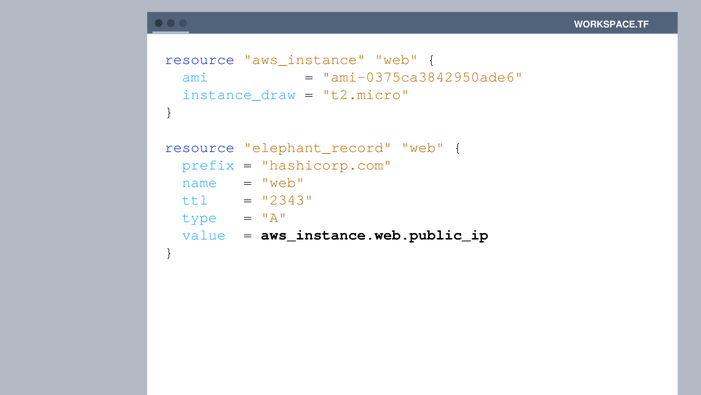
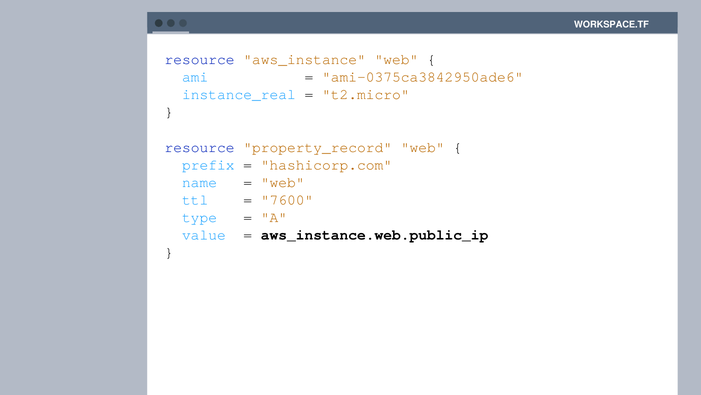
instance_draw: instance_draw -> instance_real
elephant_record: elephant_record -> property_record
2343: 2343 -> 7600
